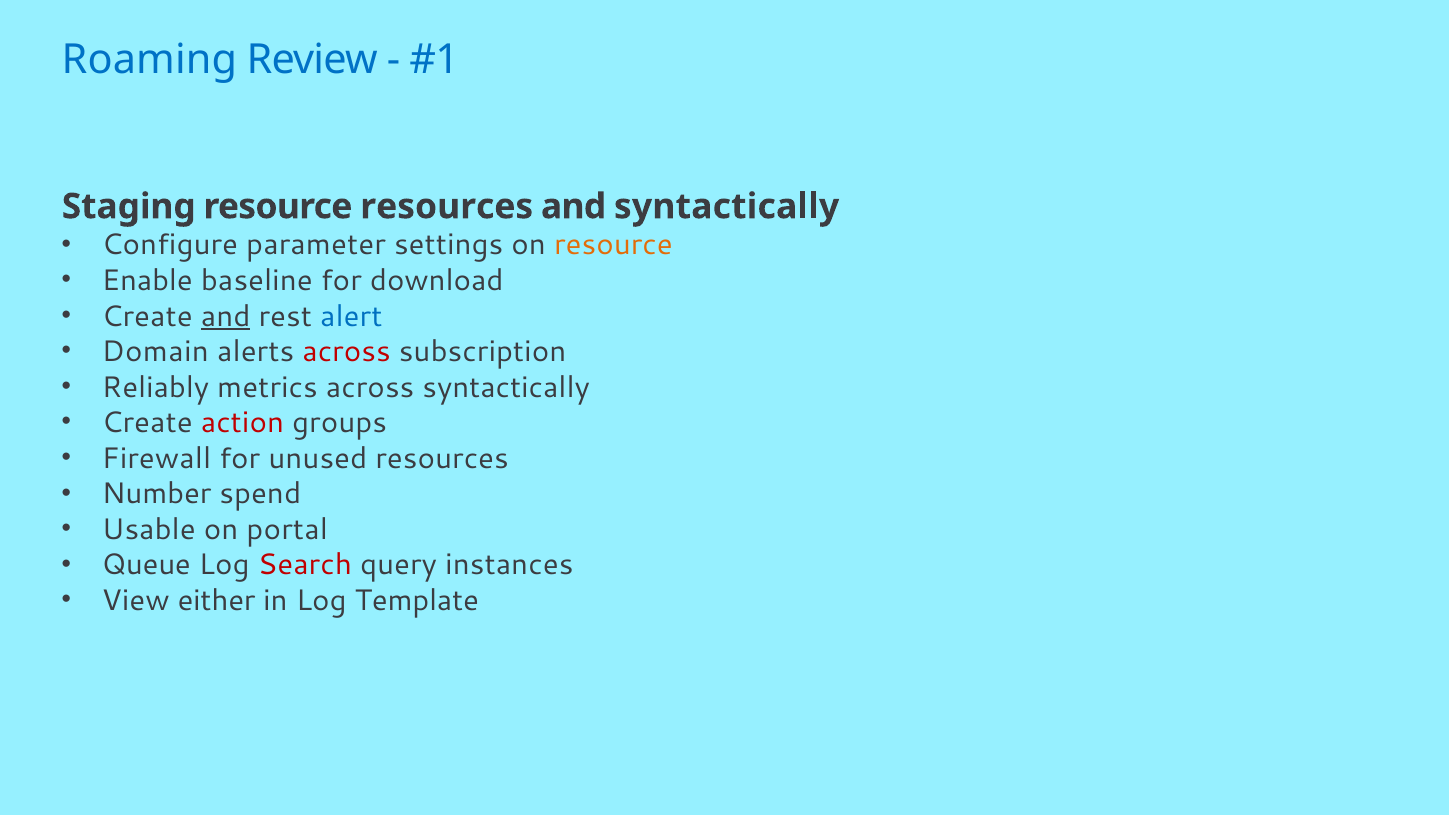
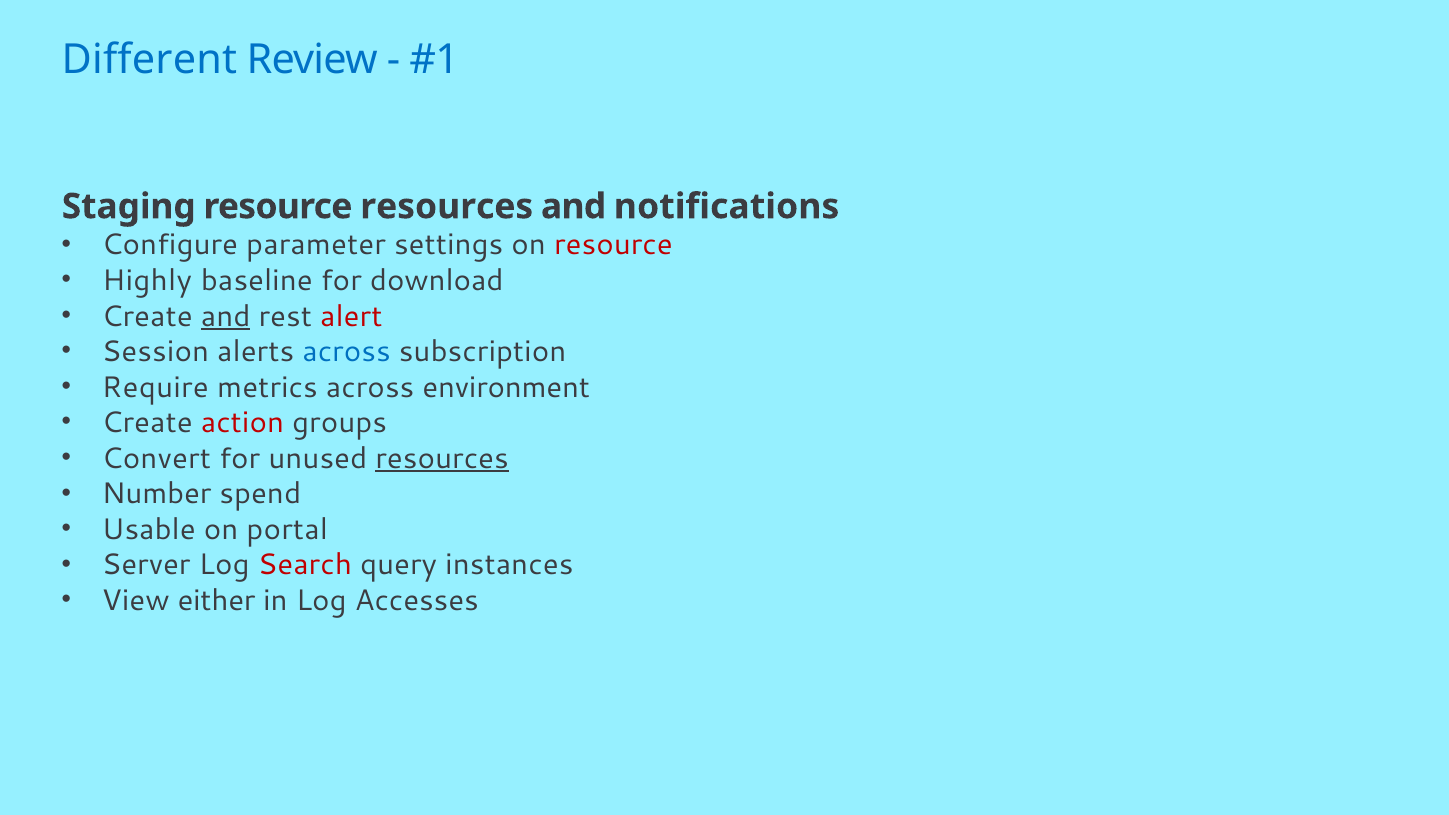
Roaming: Roaming -> Different
and syntactically: syntactically -> notifications
resource at (613, 245) colour: orange -> red
Enable: Enable -> Highly
alert colour: blue -> red
Domain: Domain -> Session
across at (347, 352) colour: red -> blue
Reliably: Reliably -> Require
across syntactically: syntactically -> environment
Firewall: Firewall -> Convert
resources at (442, 458) underline: none -> present
Queue: Queue -> Server
Template: Template -> Accesses
